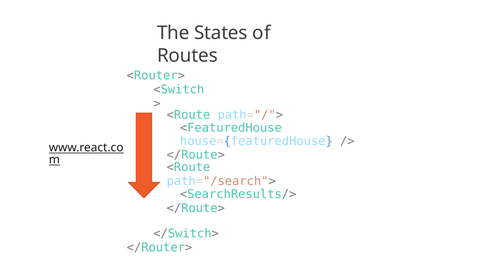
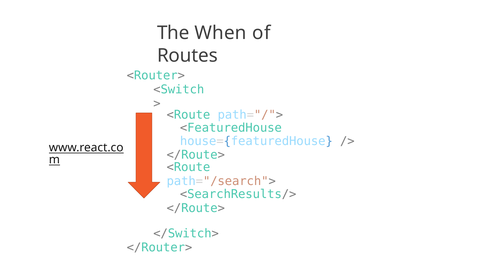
States: States -> When
